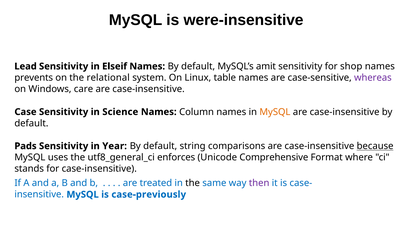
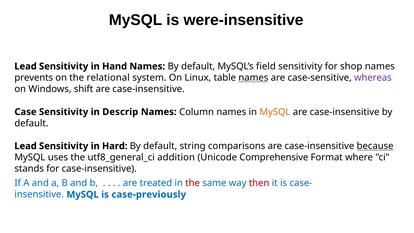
Elseif: Elseif -> Hand
amit: amit -> field
names at (253, 78) underline: none -> present
care: care -> shift
Science: Science -> Descrip
Pads at (26, 146): Pads -> Lead
Year: Year -> Hard
enforces: enforces -> addition
the at (193, 183) colour: black -> red
then colour: purple -> red
